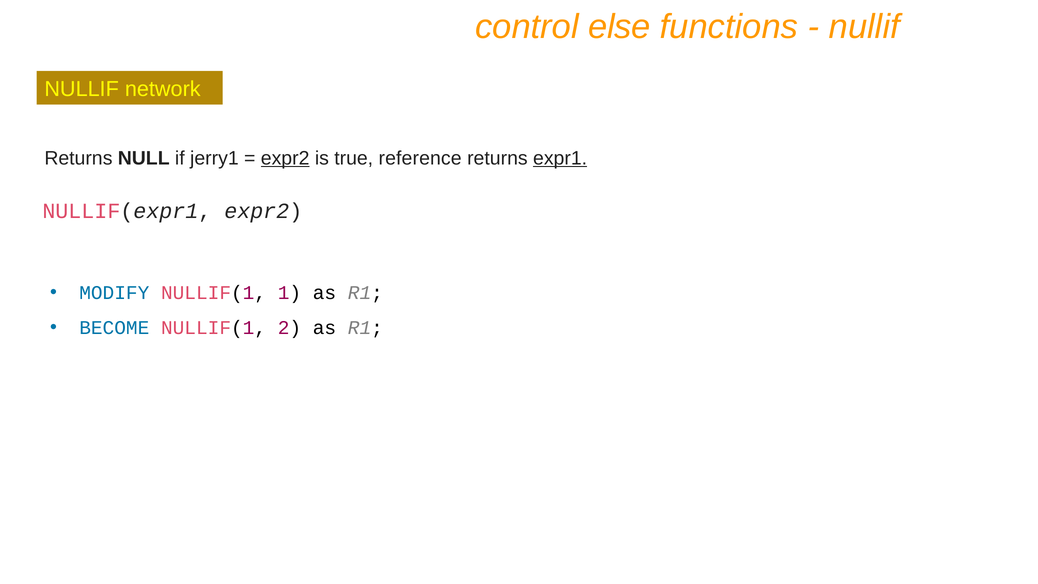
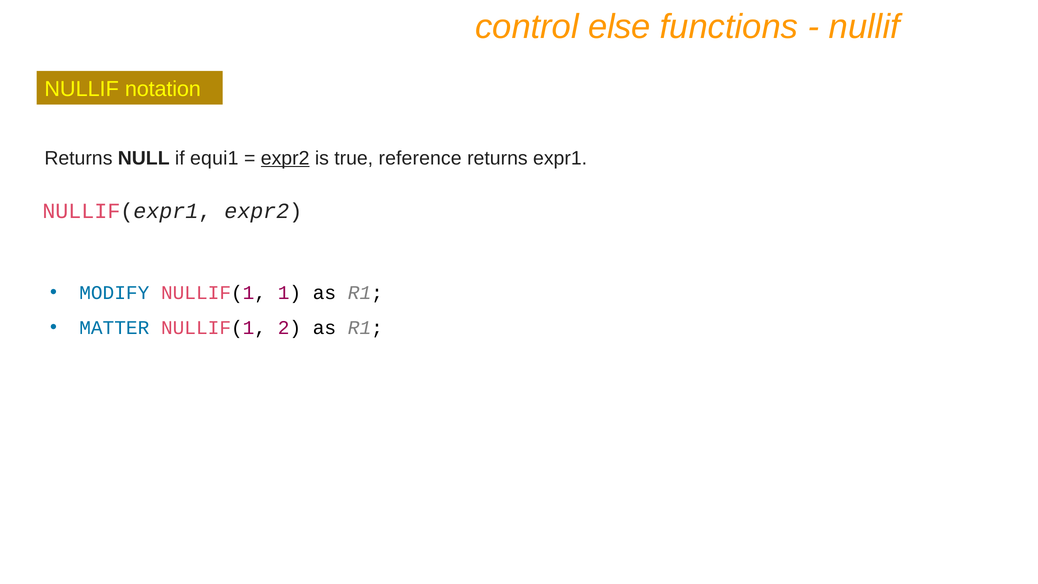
network: network -> notation
jerry1: jerry1 -> equi1
expr1 underline: present -> none
BECOME: BECOME -> MATTER
